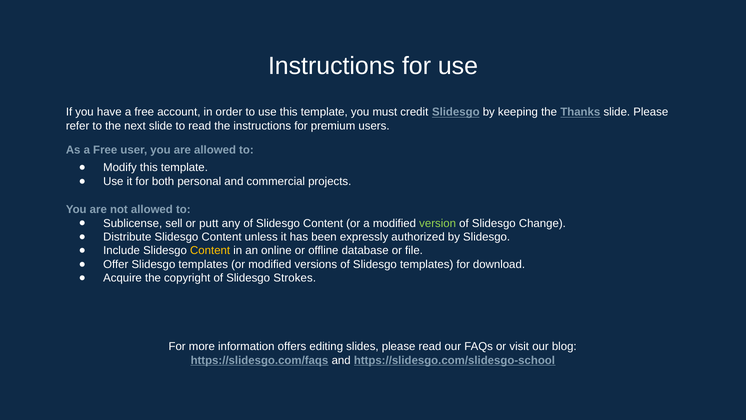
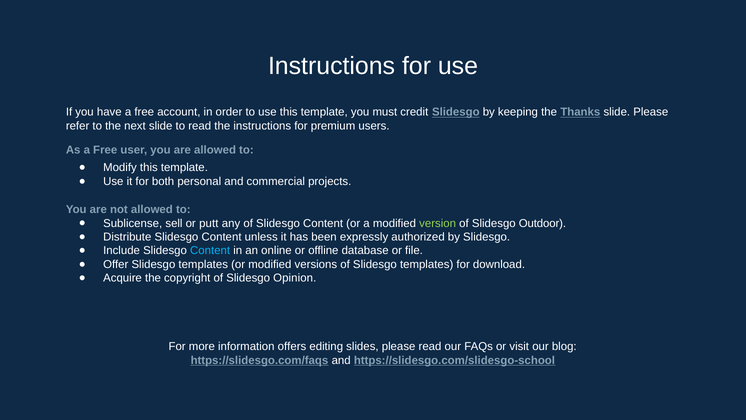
Change: Change -> Outdoor
Content at (210, 250) colour: yellow -> light blue
Strokes: Strokes -> Opinion
